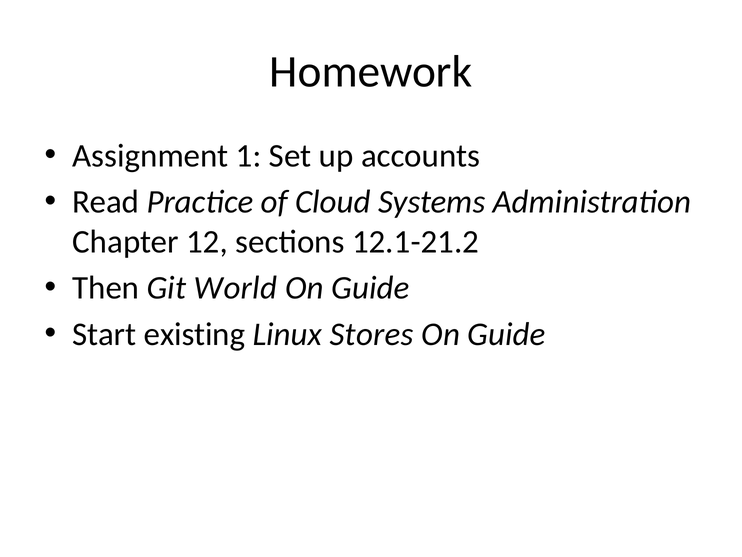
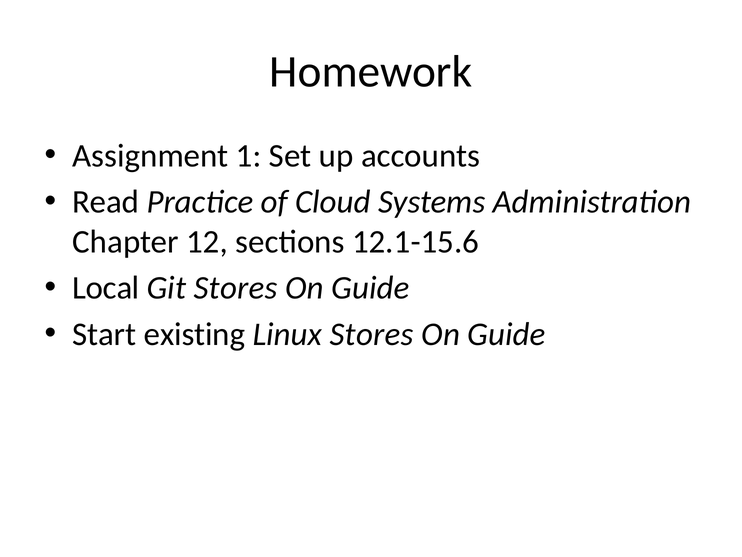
12.1-21.2: 12.1-21.2 -> 12.1-15.6
Then: Then -> Local
Git World: World -> Stores
